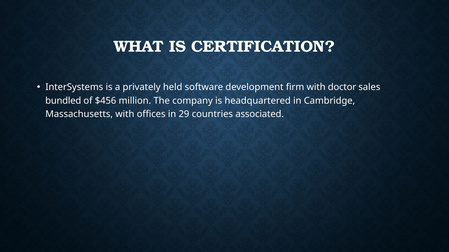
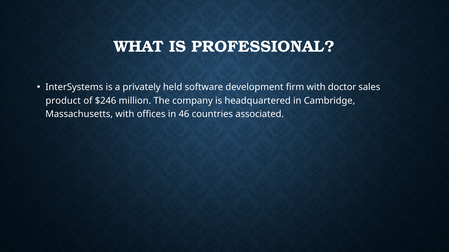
CERTIFICATION: CERTIFICATION -> PROFESSIONAL
bundled: bundled -> product
$456: $456 -> $246
29: 29 -> 46
